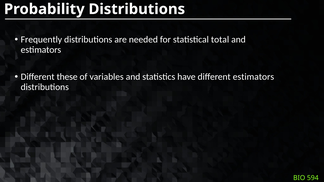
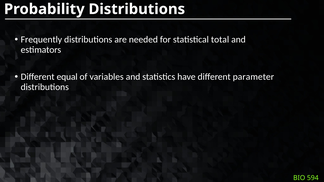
these: these -> equal
different estimators: estimators -> parameter
